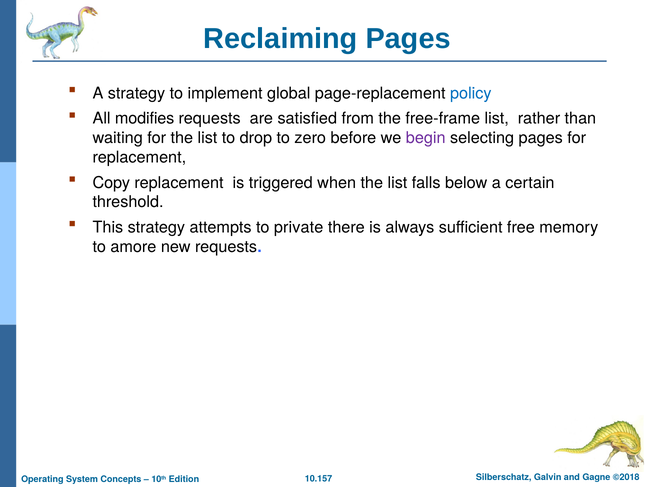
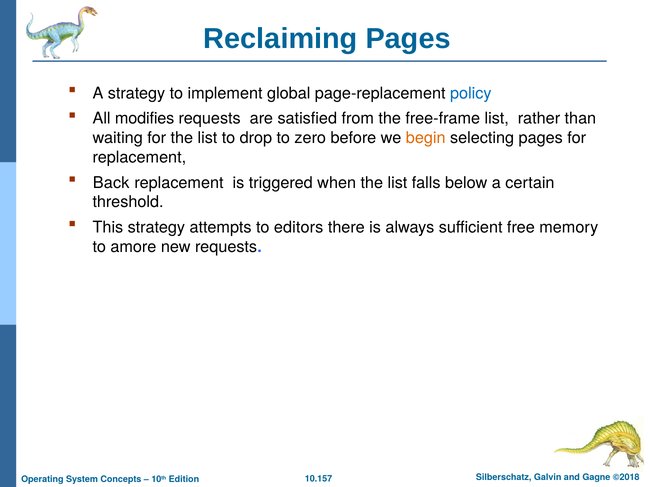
begin colour: purple -> orange
Copy: Copy -> Back
private: private -> editors
